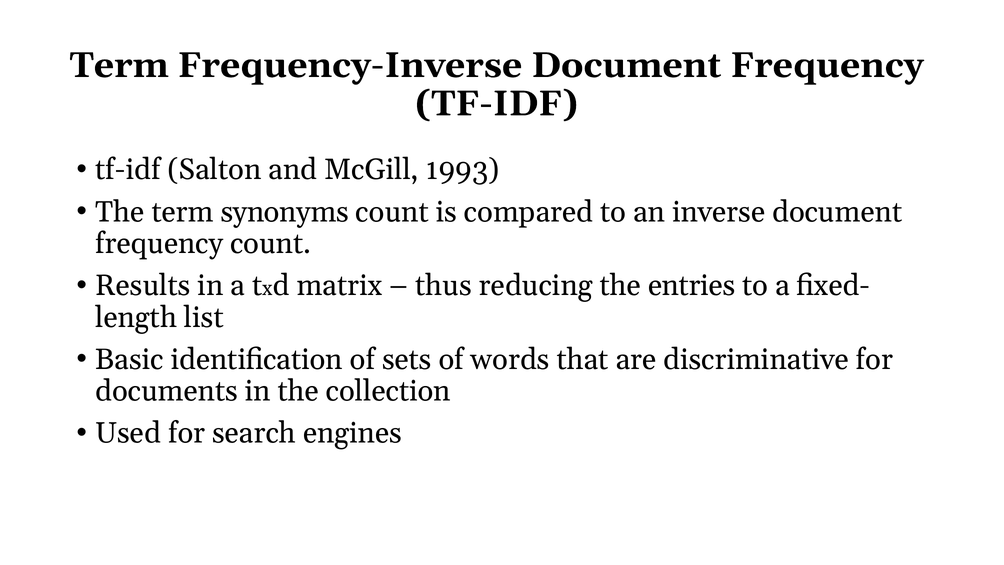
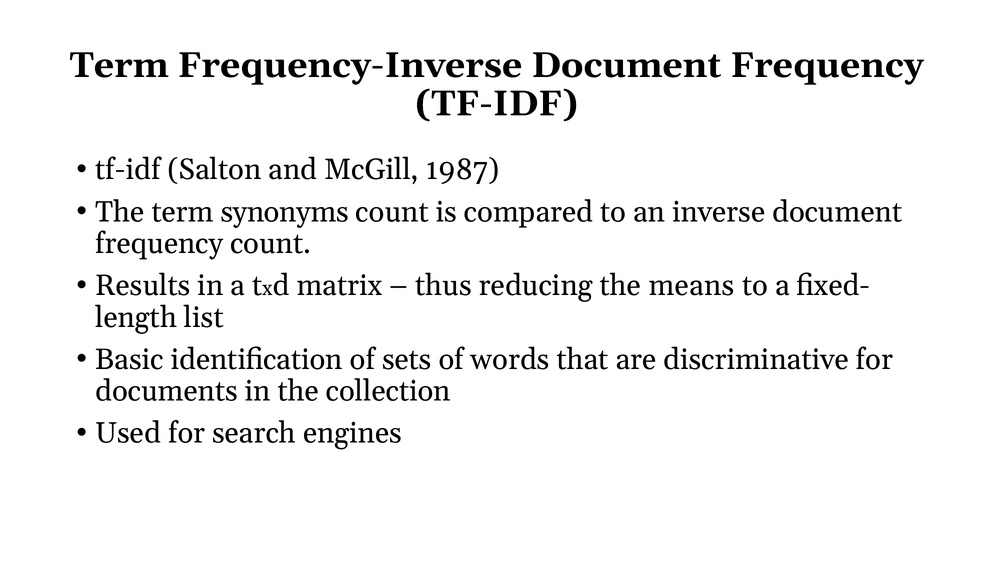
1993: 1993 -> 1987
entries: entries -> means
